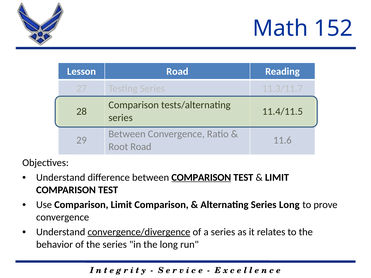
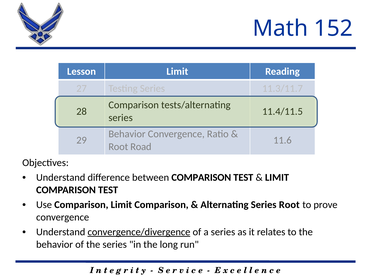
Lesson Road: Road -> Limit
Between at (127, 134): Between -> Behavior
COMPARISON at (201, 178) underline: present -> none
Series Long: Long -> Root
